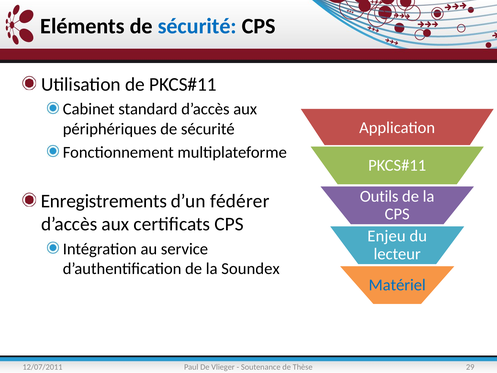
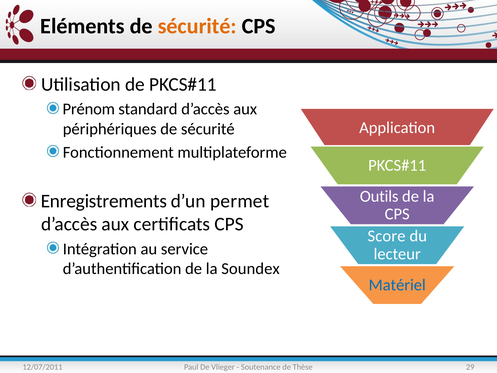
sécurité at (197, 26) colour: blue -> orange
Cabinet: Cabinet -> Prénom
fédérer: fédérer -> permet
Enjeu: Enjeu -> Score
